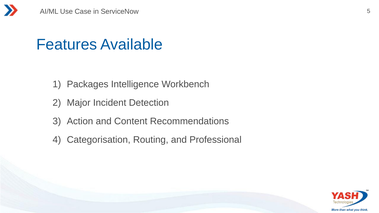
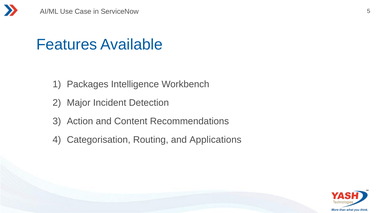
Professional: Professional -> Applications
